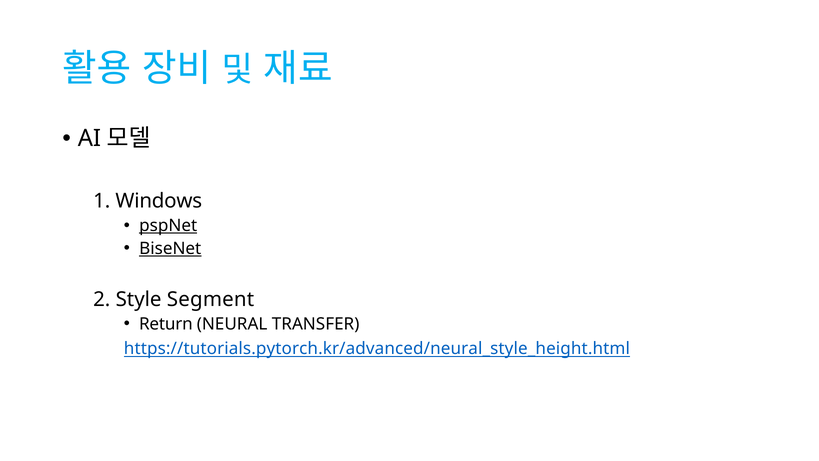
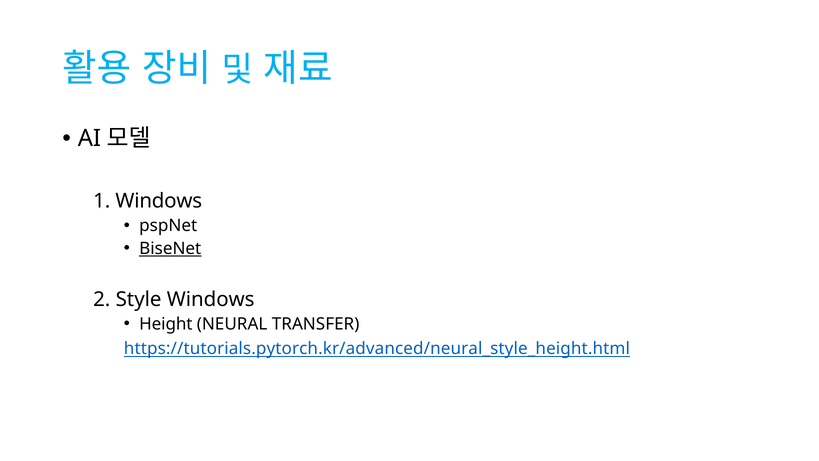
pspNet underline: present -> none
Style Segment: Segment -> Windows
Return: Return -> Height
